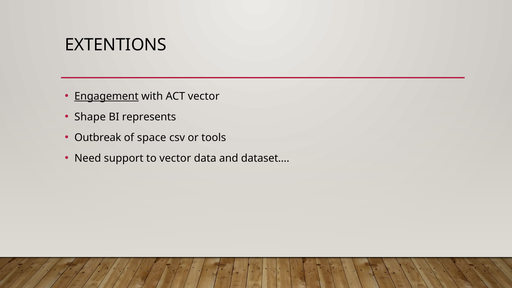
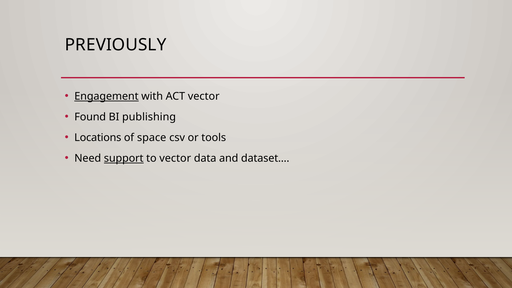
EXTENTIONS: EXTENTIONS -> PREVIOUSLY
Shape: Shape -> Found
represents: represents -> publishing
Outbreak: Outbreak -> Locations
support underline: none -> present
